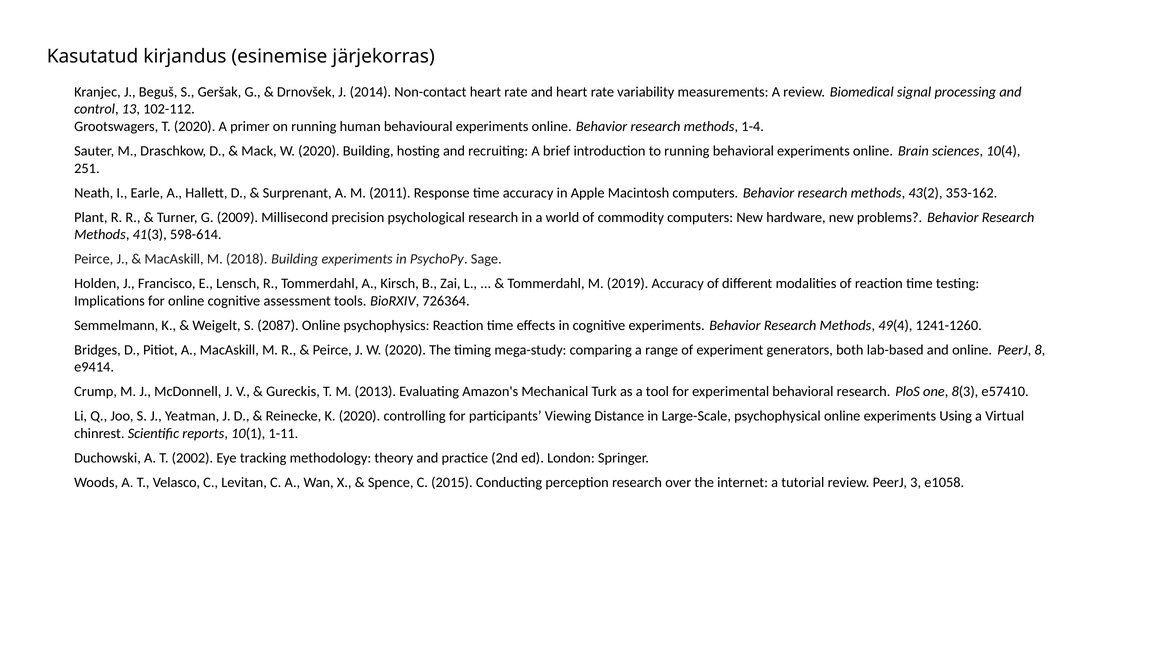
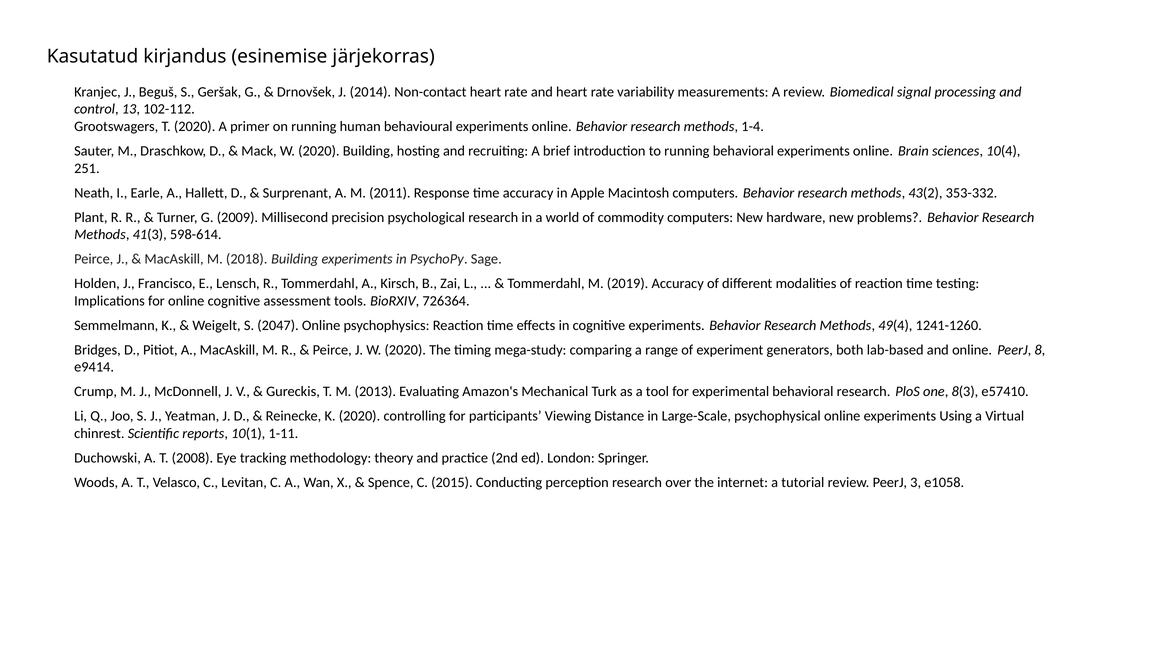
353-162: 353-162 -> 353-332
2087: 2087 -> 2047
2002: 2002 -> 2008
